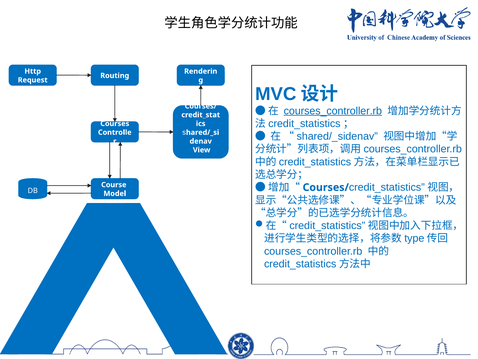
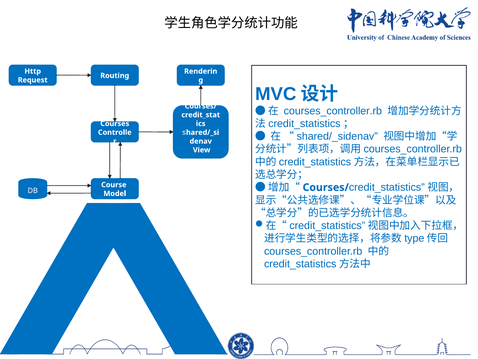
courses_controller.rb at (333, 111) underline: present -> none
